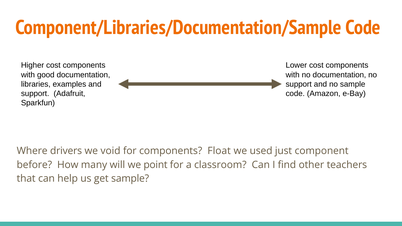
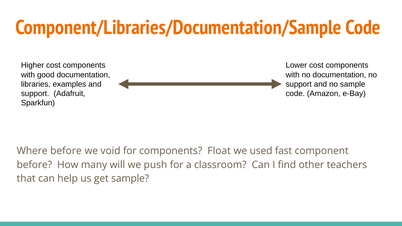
Where drivers: drivers -> before
just: just -> fast
point: point -> push
